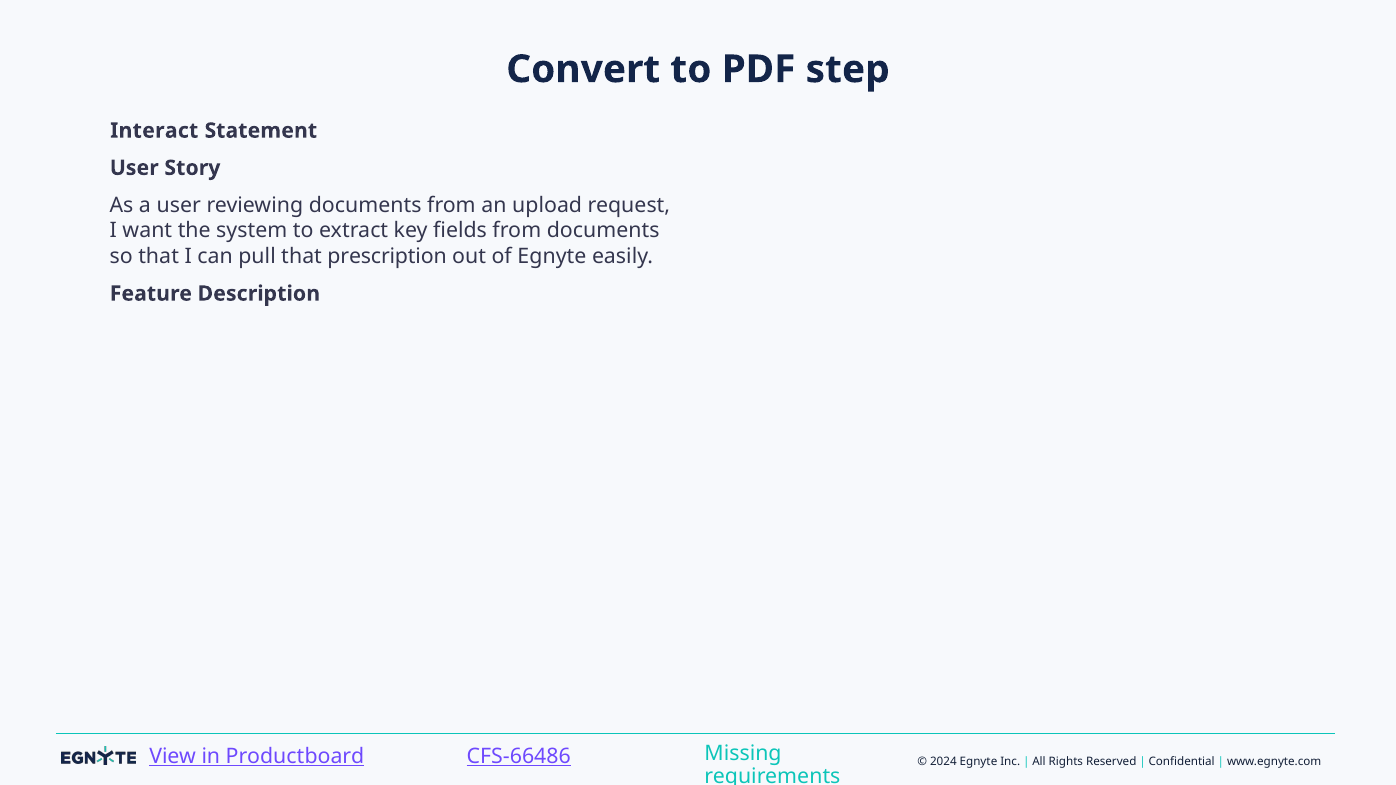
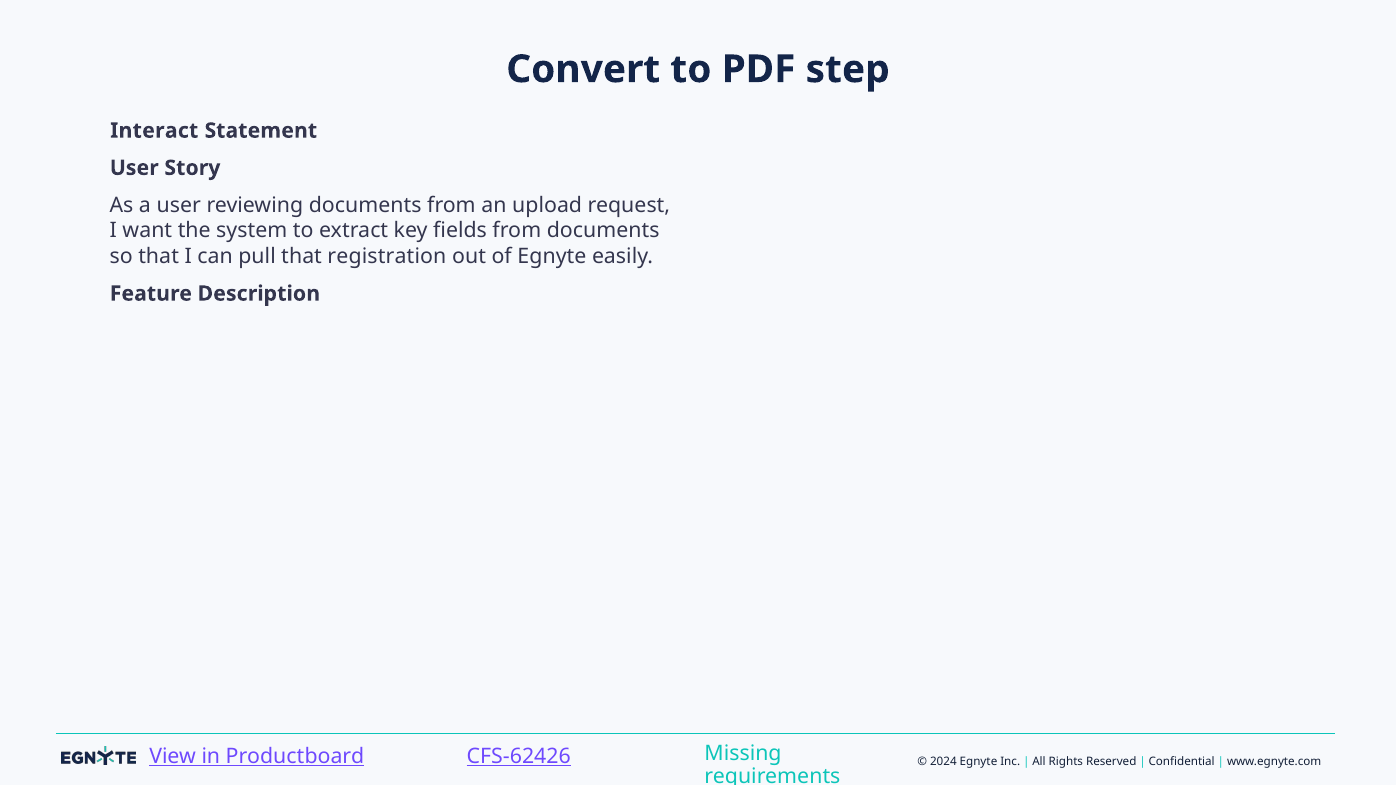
prescription: prescription -> registration
CFS-66486: CFS-66486 -> CFS-62426
